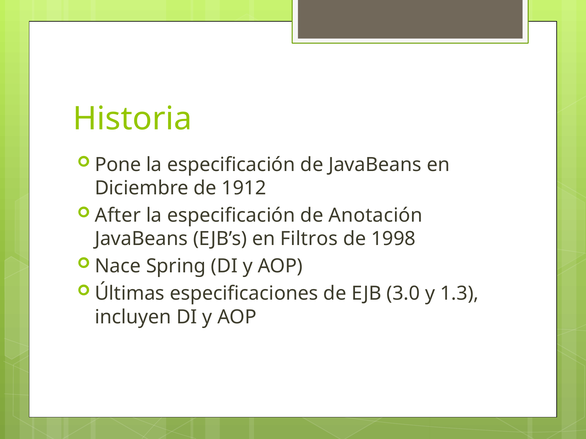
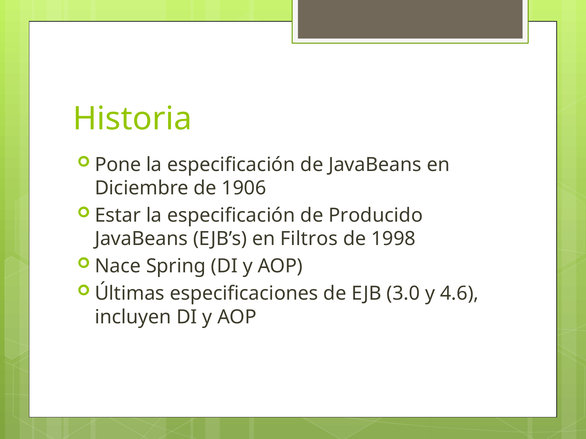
1912: 1912 -> 1906
After: After -> Estar
Anotación: Anotación -> Producido
1.3: 1.3 -> 4.6
